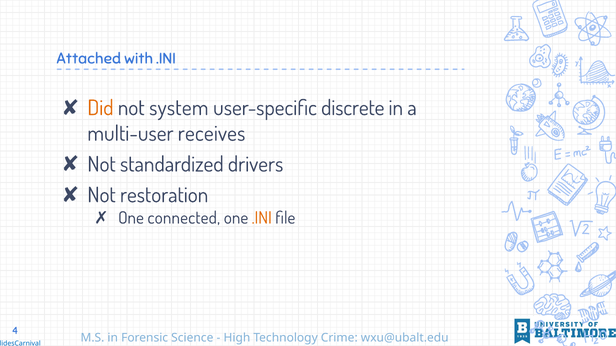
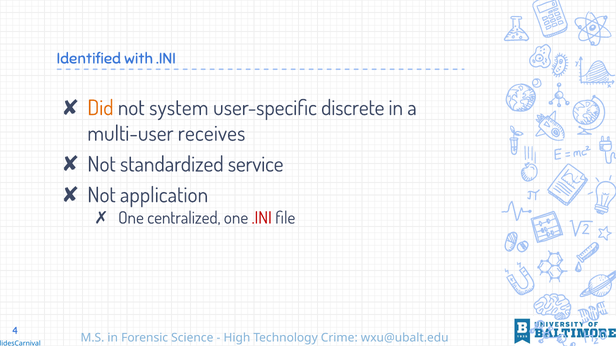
Attached: Attached -> Identified
drivers: drivers -> service
restoration: restoration -> application
connected: connected -> centralized
.INI at (262, 218) colour: orange -> red
